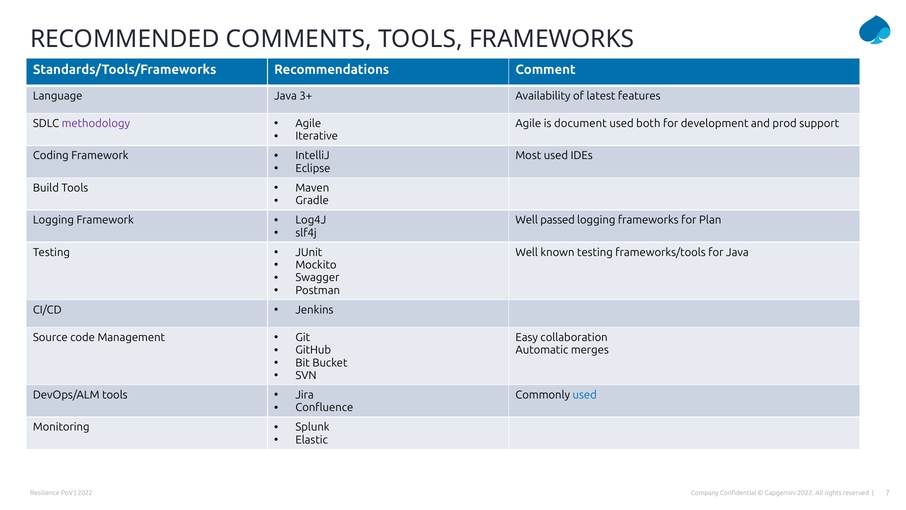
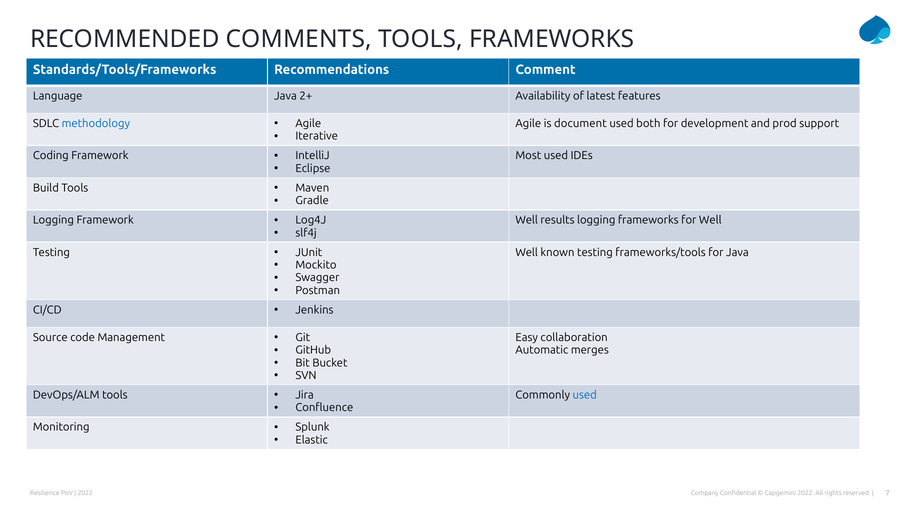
3+: 3+ -> 2+
methodology colour: purple -> blue
passed: passed -> results
for Plan: Plan -> Well
